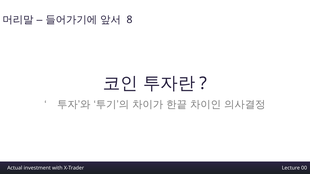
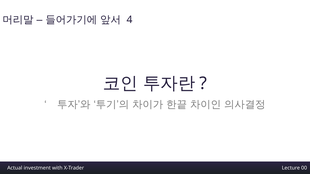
8: 8 -> 4
